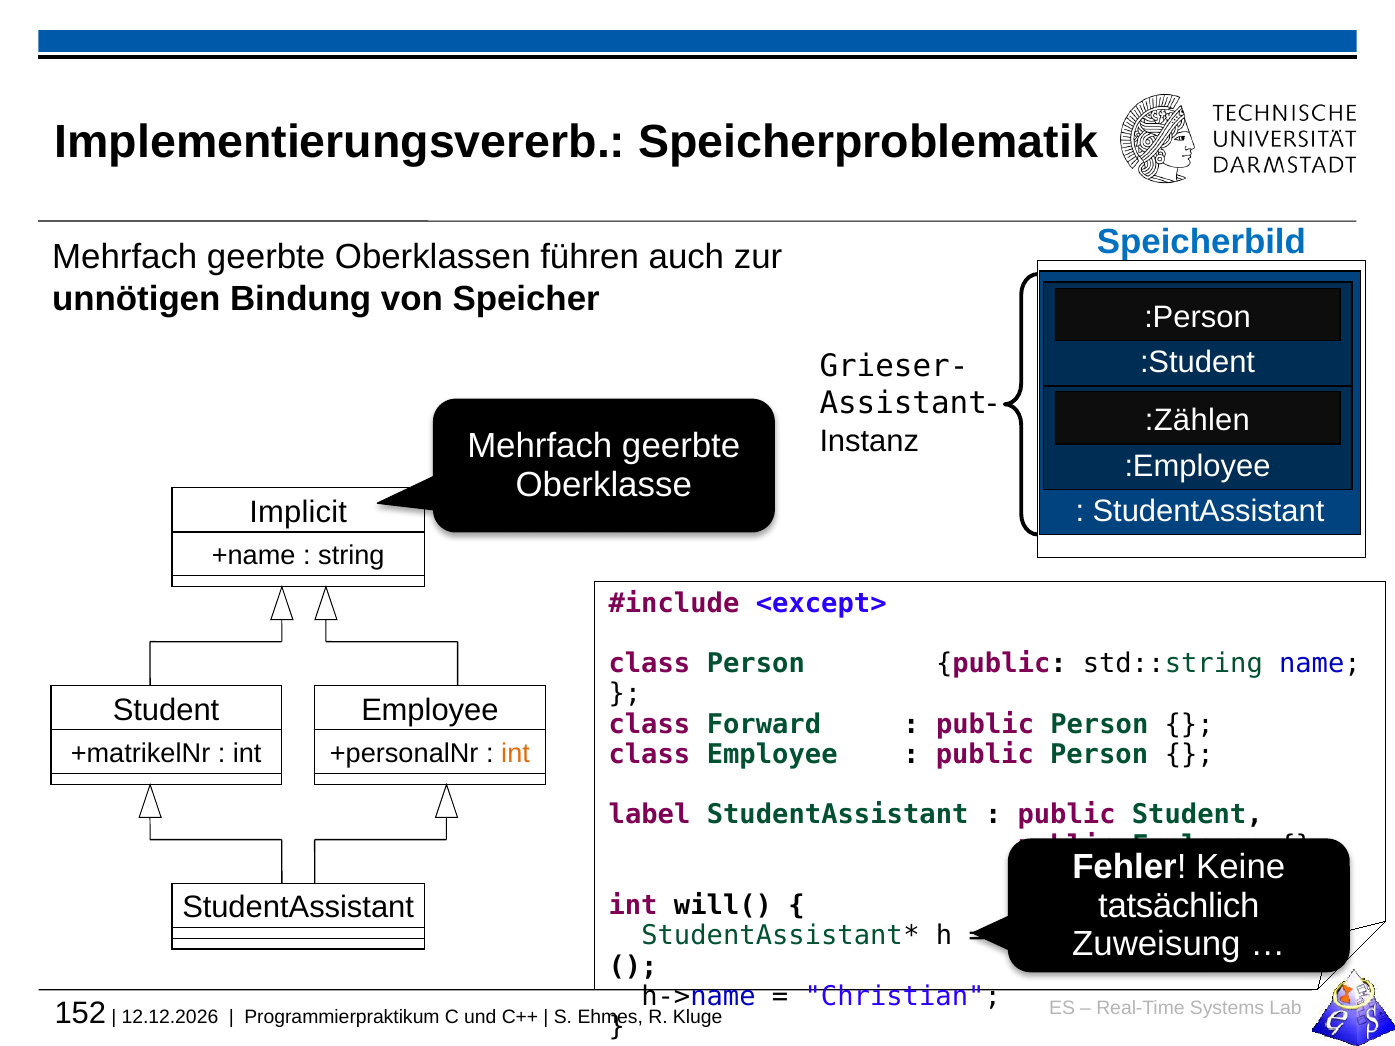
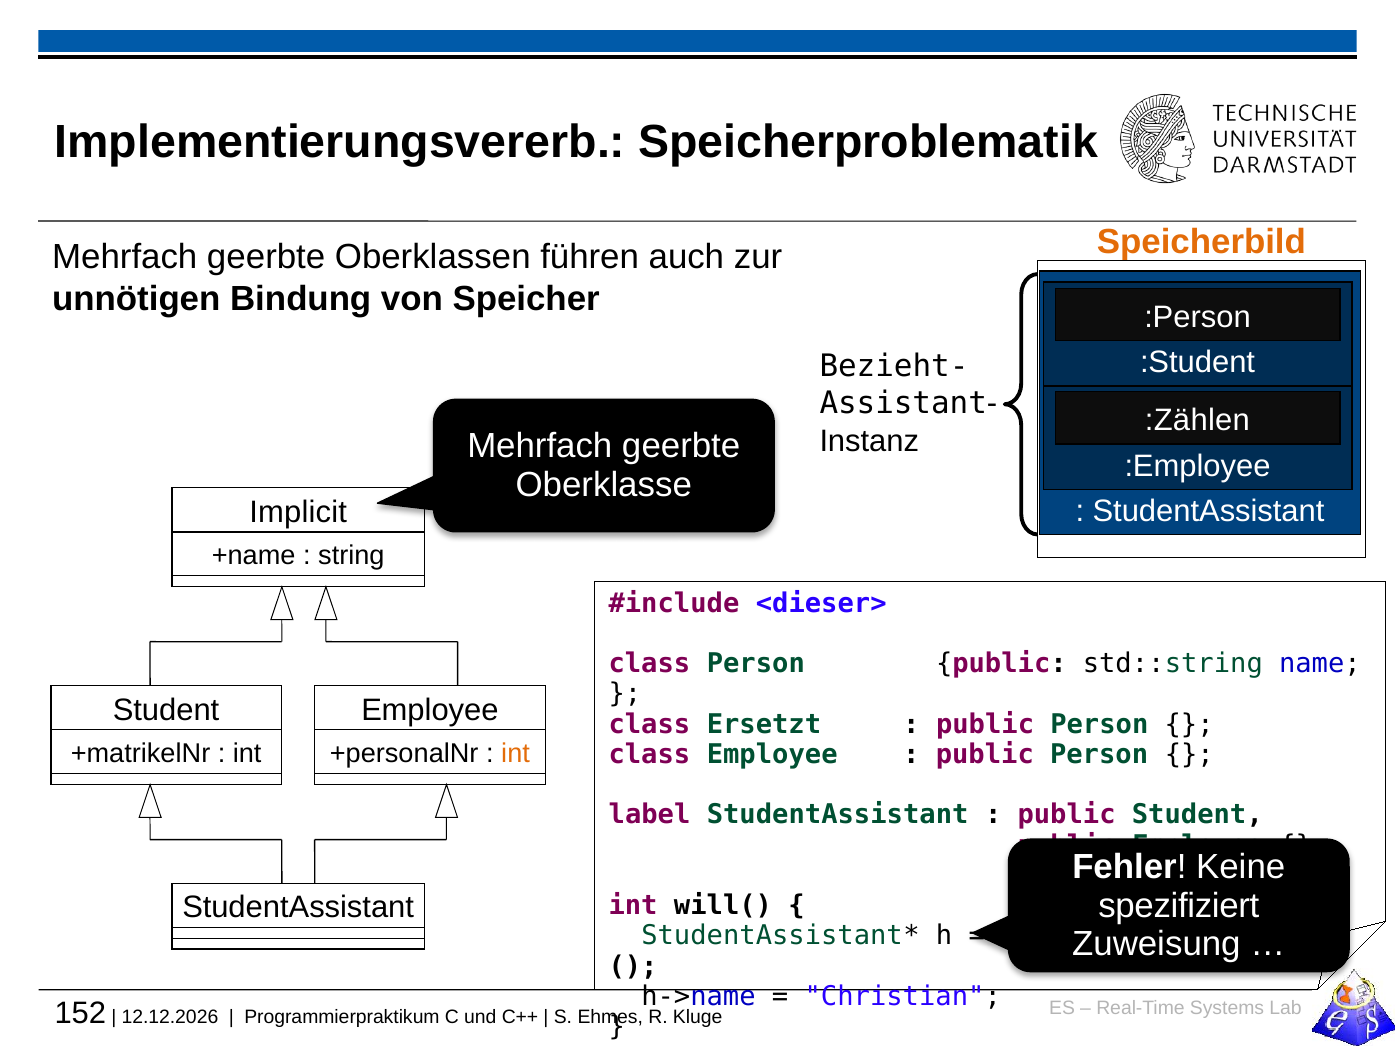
Speicherbild colour: blue -> orange
Grieser-: Grieser- -> Bezieht-
<except>: <except> -> <dieser>
Forward: Forward -> Ersetzt
tatsächlich: tatsächlich -> spezifiziert
